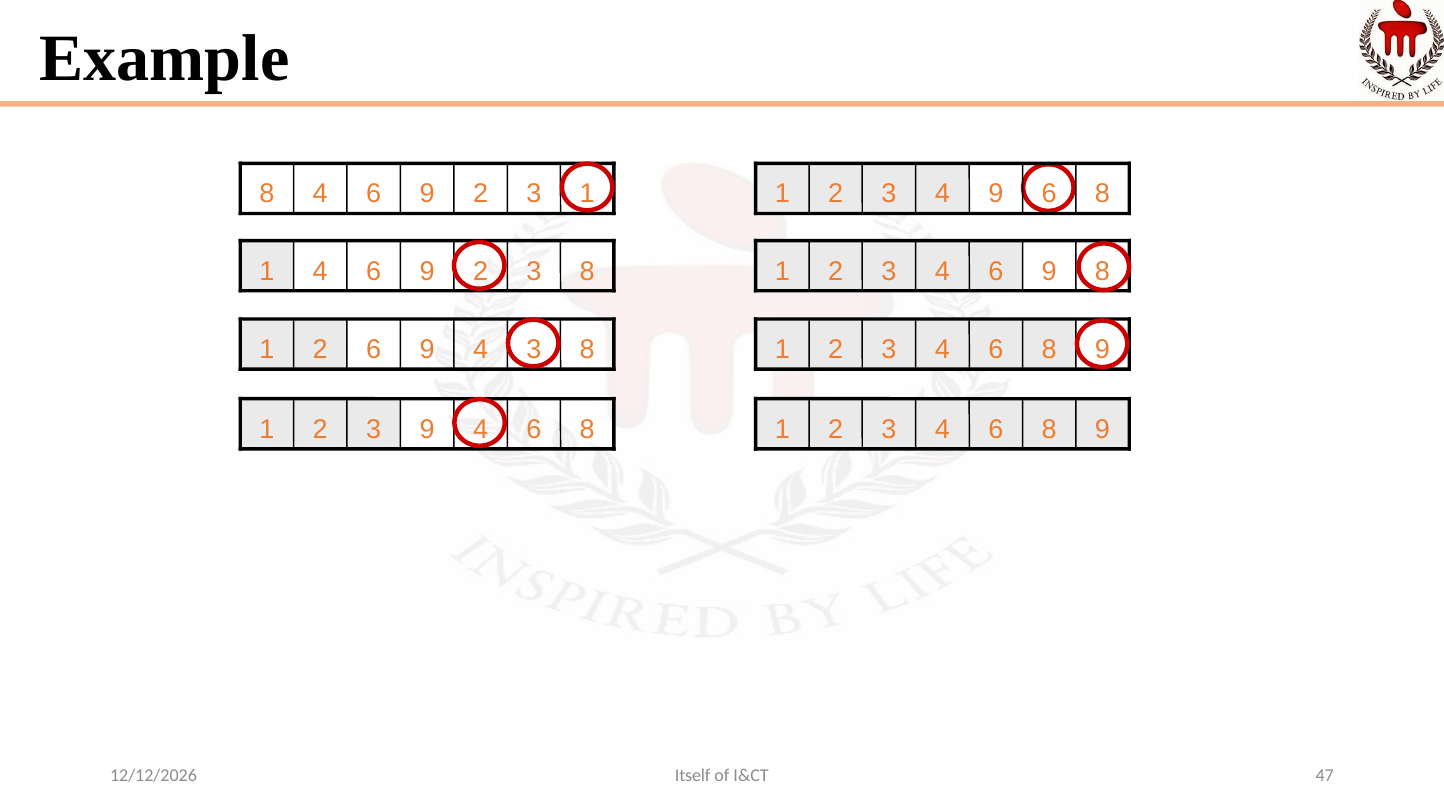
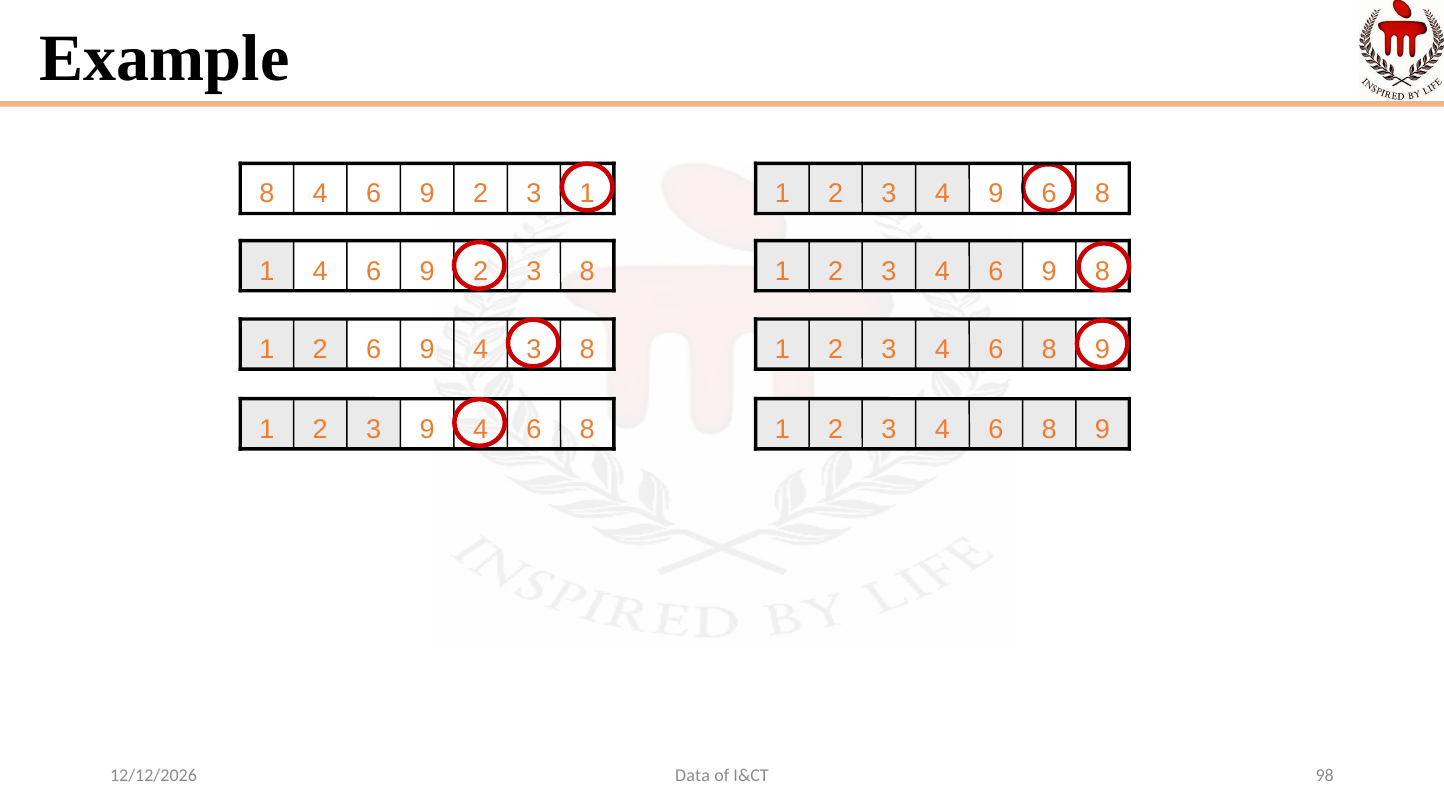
Itself: Itself -> Data
47: 47 -> 98
